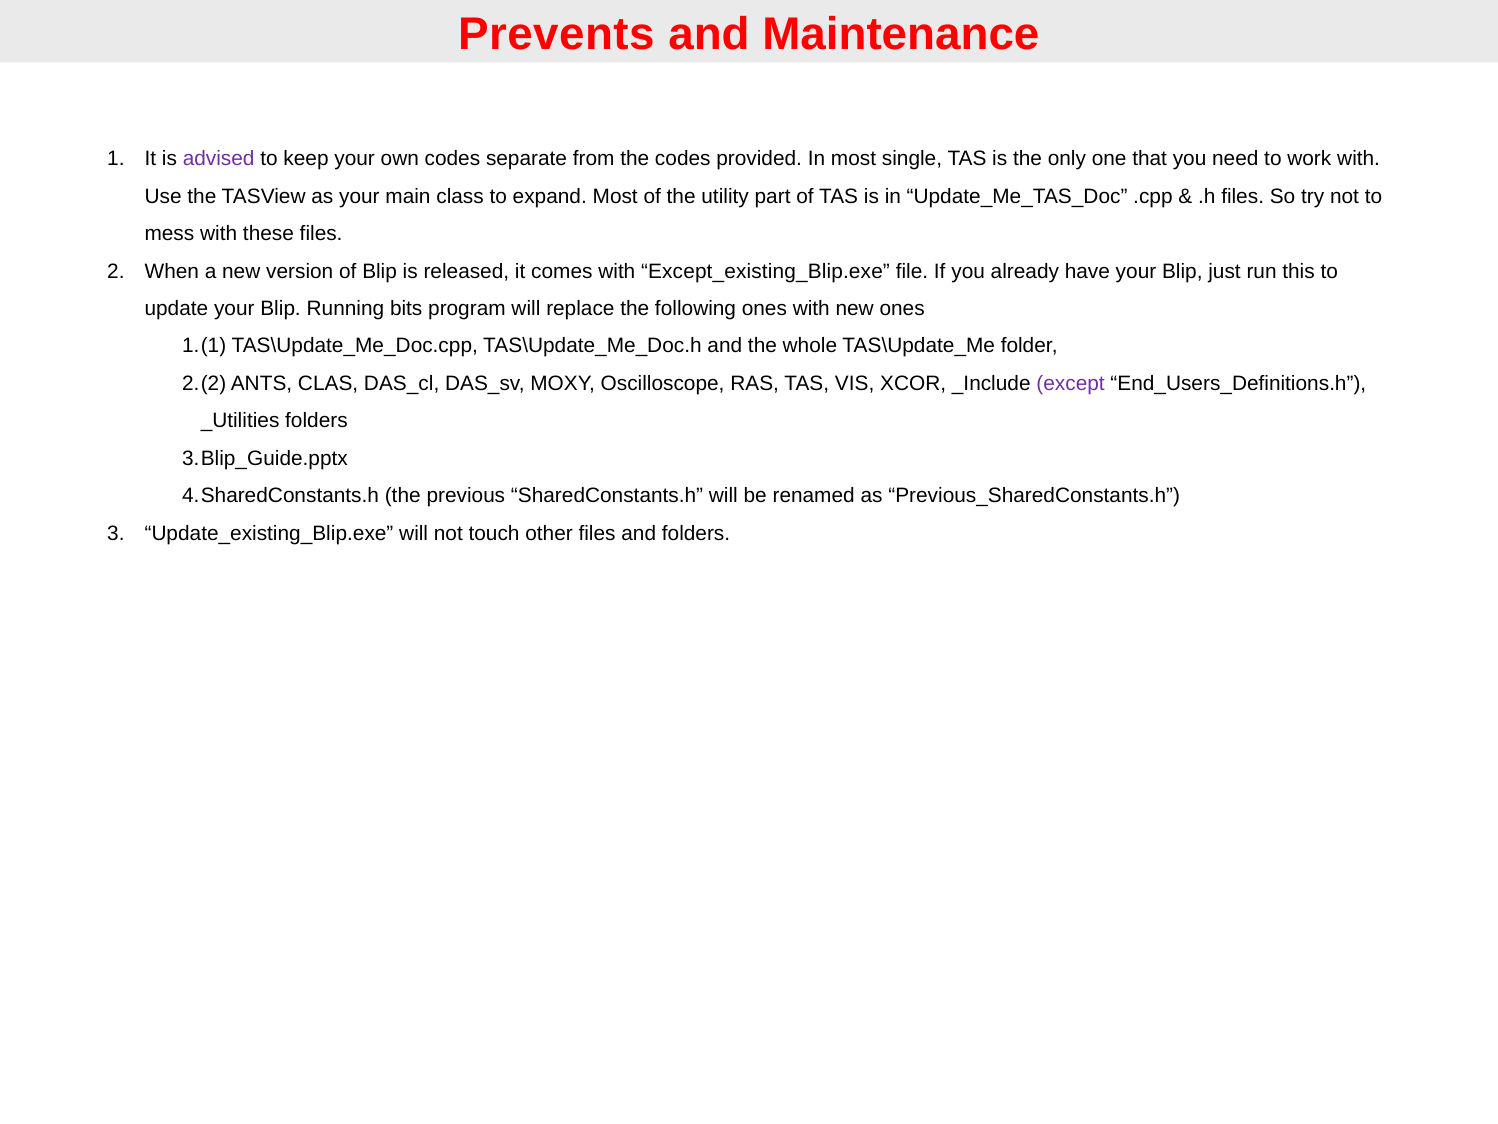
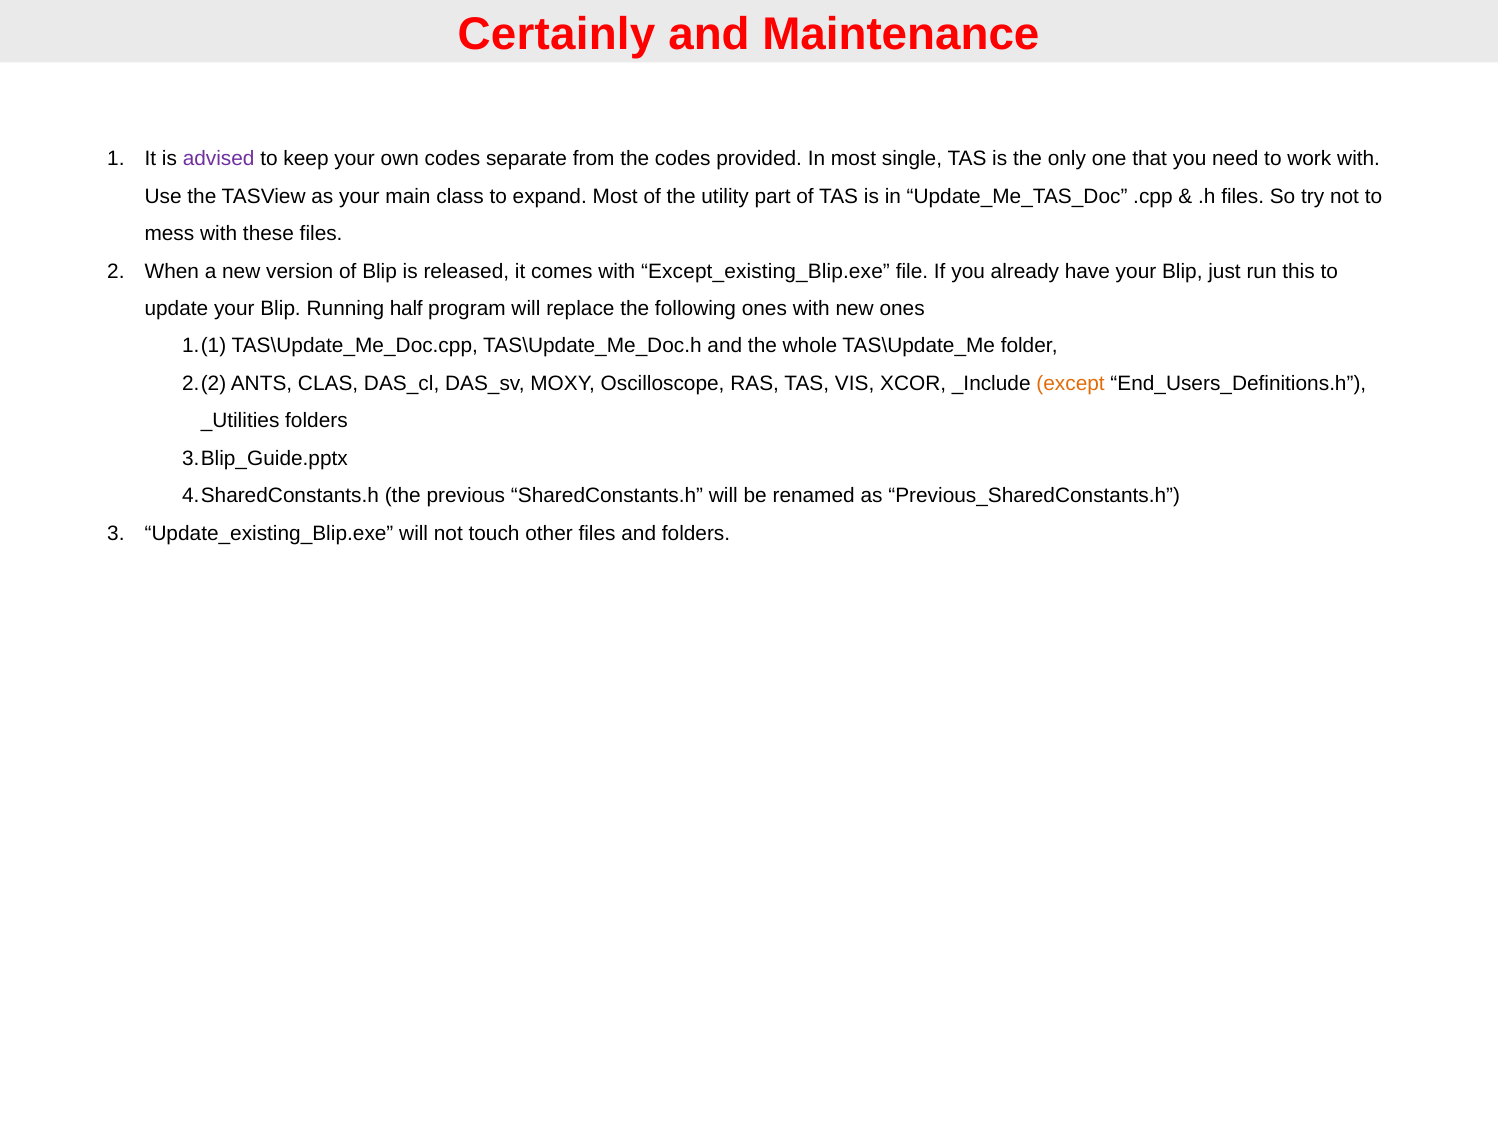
Prevents: Prevents -> Certainly
bits: bits -> half
except colour: purple -> orange
